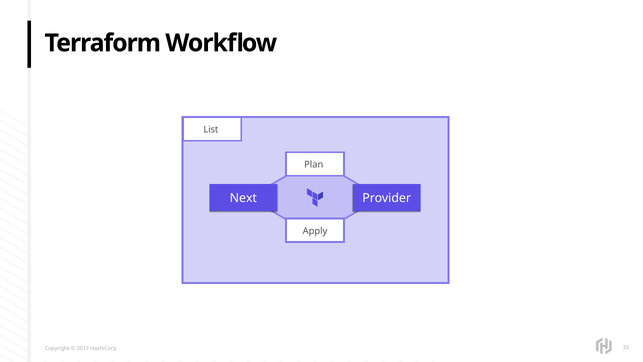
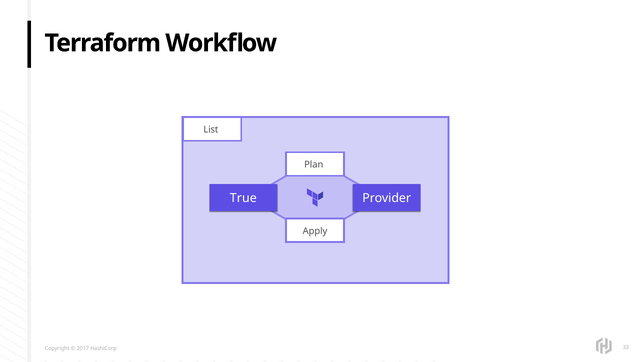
Next: Next -> True
